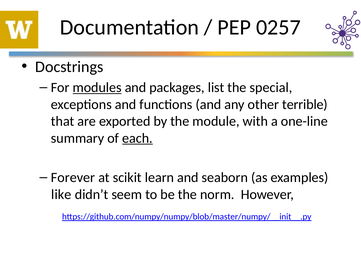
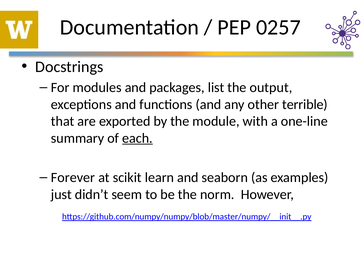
modules underline: present -> none
special: special -> output
like: like -> just
